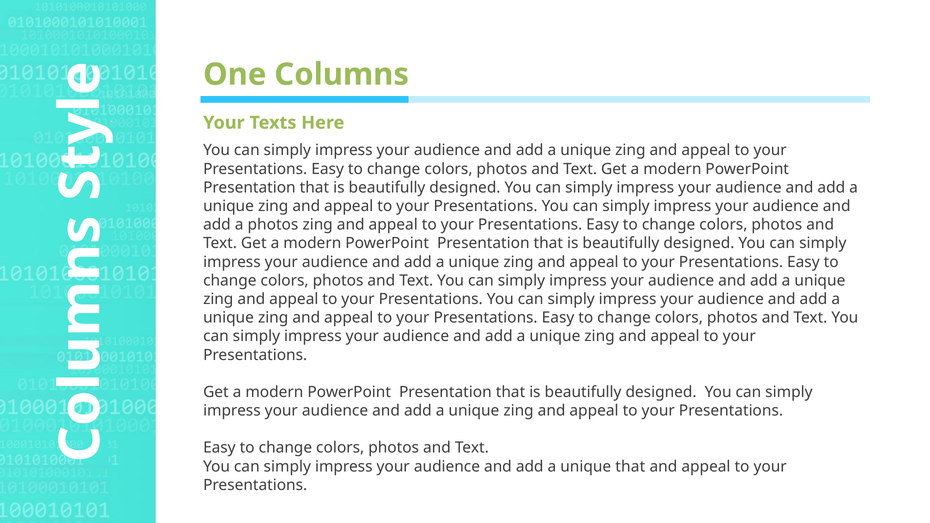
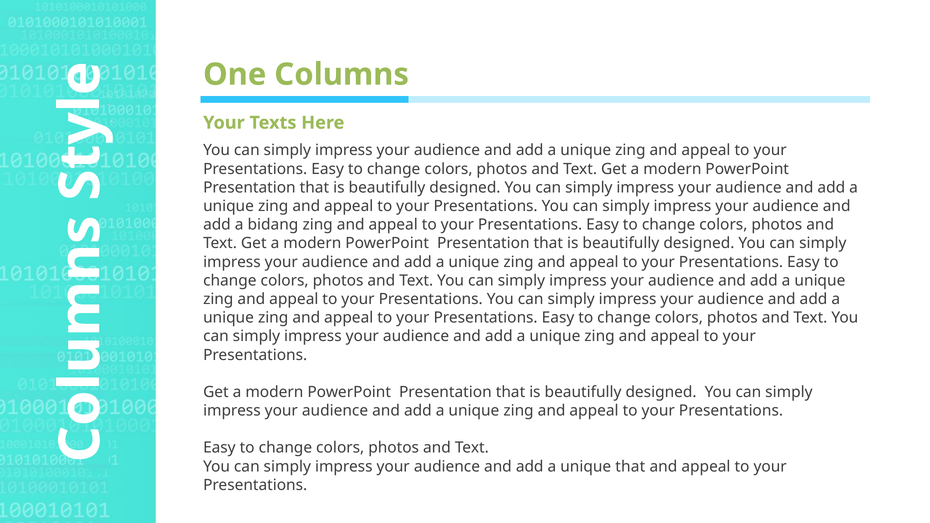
a photos: photos -> bidang
